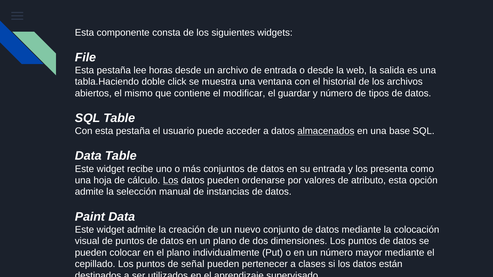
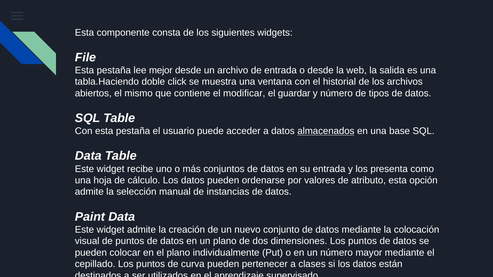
horas: horas -> mejor
Los at (171, 181) underline: present -> none
señal: señal -> curva
